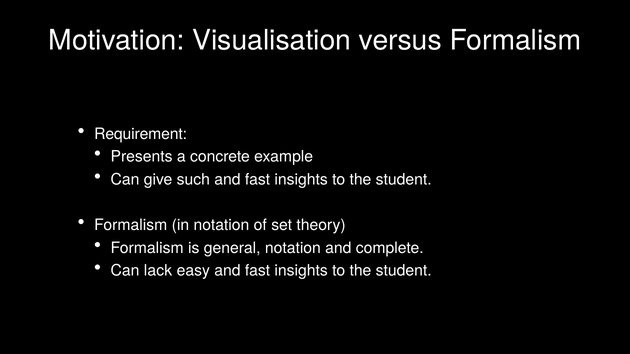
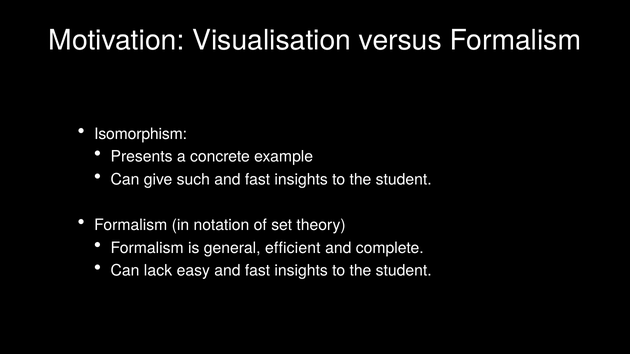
Requirement: Requirement -> Isomorphism
general notation: notation -> efficient
